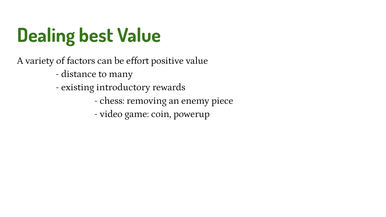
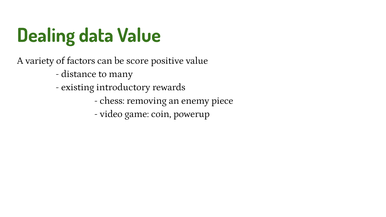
best: best -> data
effort: effort -> score
